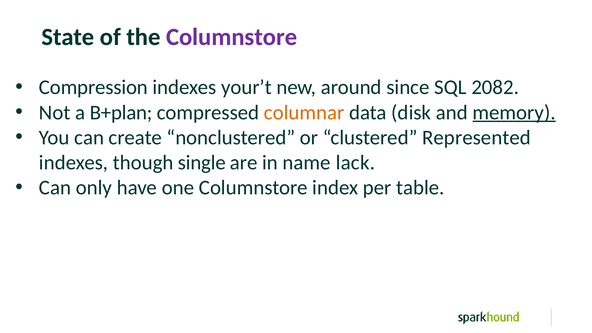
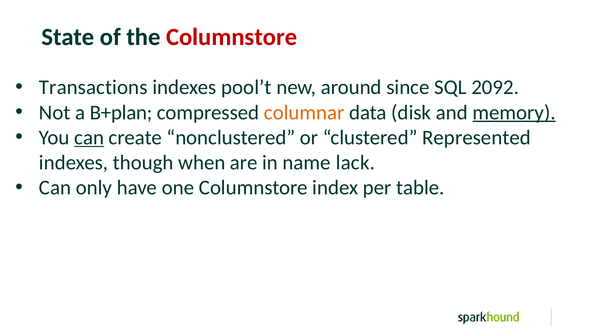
Columnstore at (232, 37) colour: purple -> red
Compression: Compression -> Transactions
your’t: your’t -> pool’t
2082: 2082 -> 2092
can at (89, 138) underline: none -> present
single: single -> when
